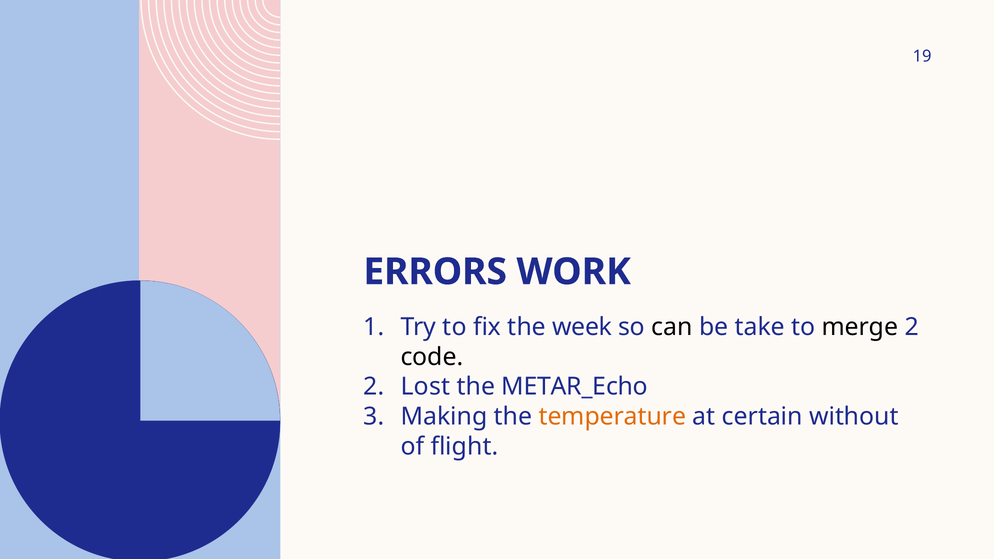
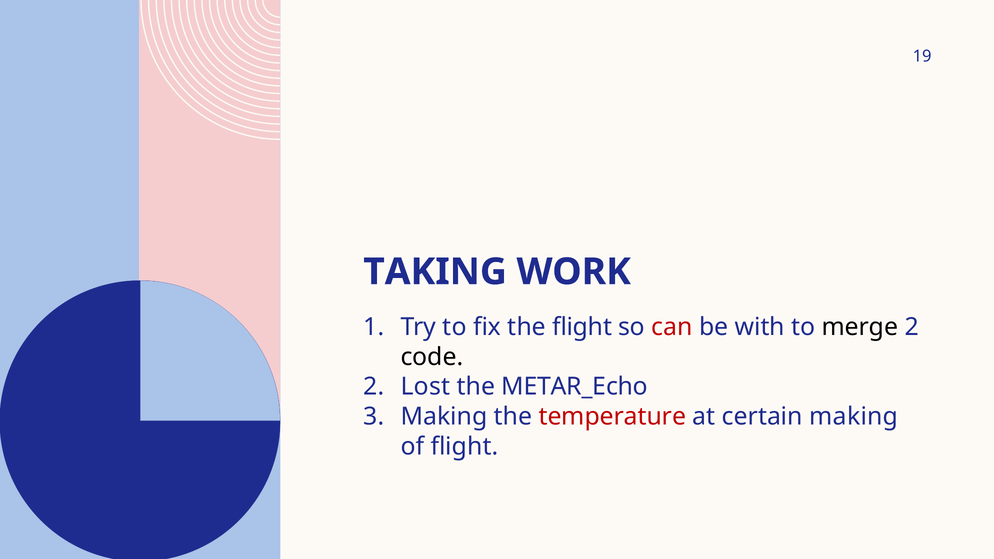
ERRORS: ERRORS -> TAKING
the week: week -> flight
can colour: black -> red
take: take -> with
temperature colour: orange -> red
certain without: without -> making
